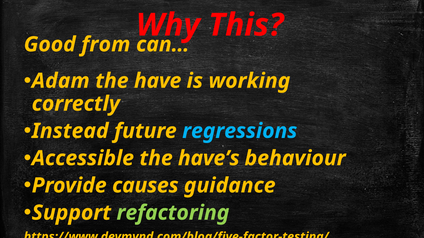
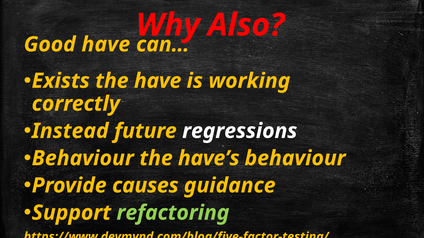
This: This -> Also
Good from: from -> have
Adam: Adam -> Exists
regressions colour: light blue -> white
Accessible at (83, 159): Accessible -> Behaviour
